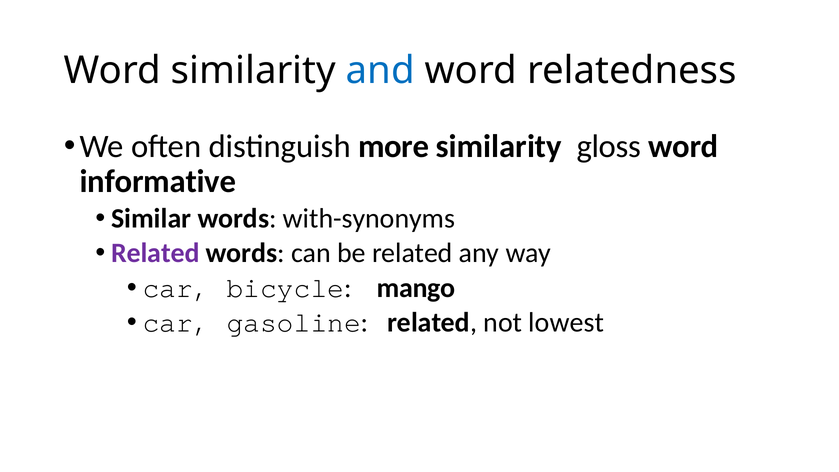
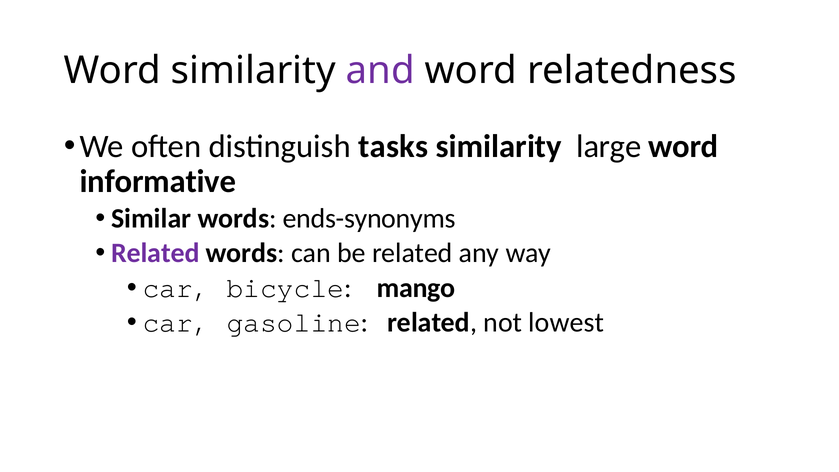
and colour: blue -> purple
more: more -> tasks
gloss: gloss -> large
with-synonyms: with-synonyms -> ends-synonyms
